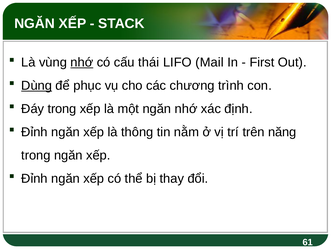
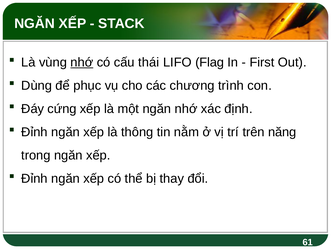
Mail: Mail -> Flag
Dùng underline: present -> none
Đáy trong: trong -> cứng
